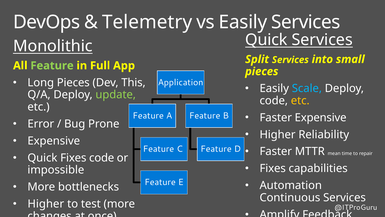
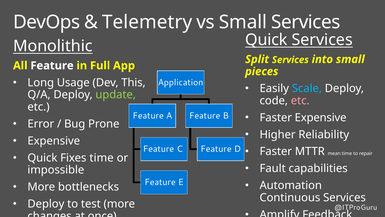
vs Easily: Easily -> Small
Feature at (52, 66) colour: light green -> white
Long Pieces: Pieces -> Usage
etc at (300, 100) colour: yellow -> pink
Fixes code: code -> time
Fixes at (273, 168): Fixes -> Fault
Higher at (46, 204): Higher -> Deploy
